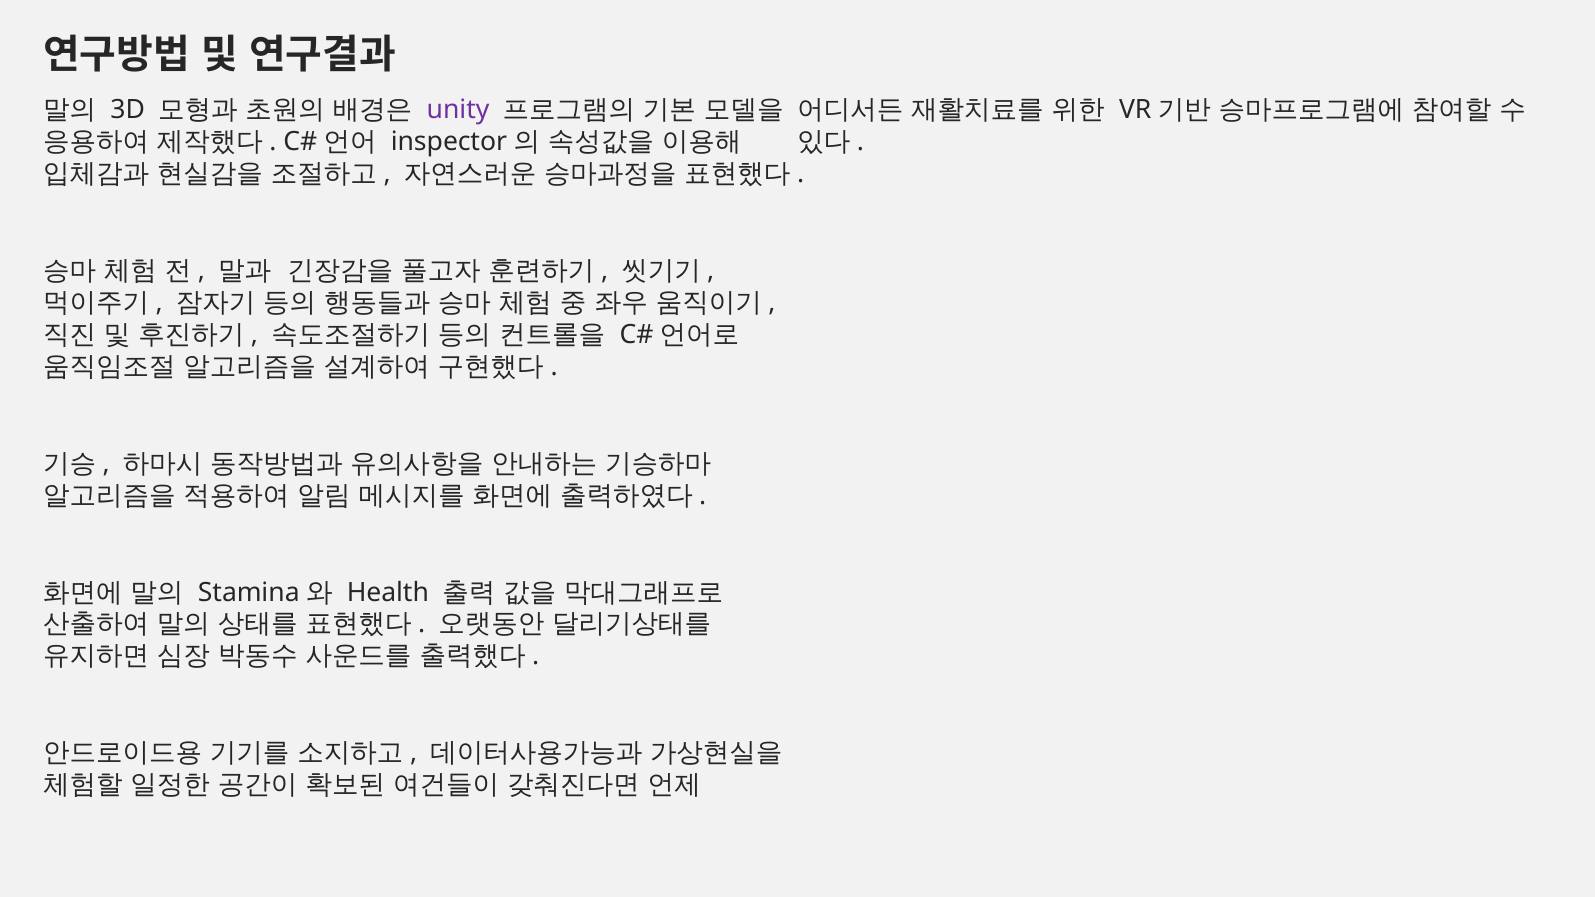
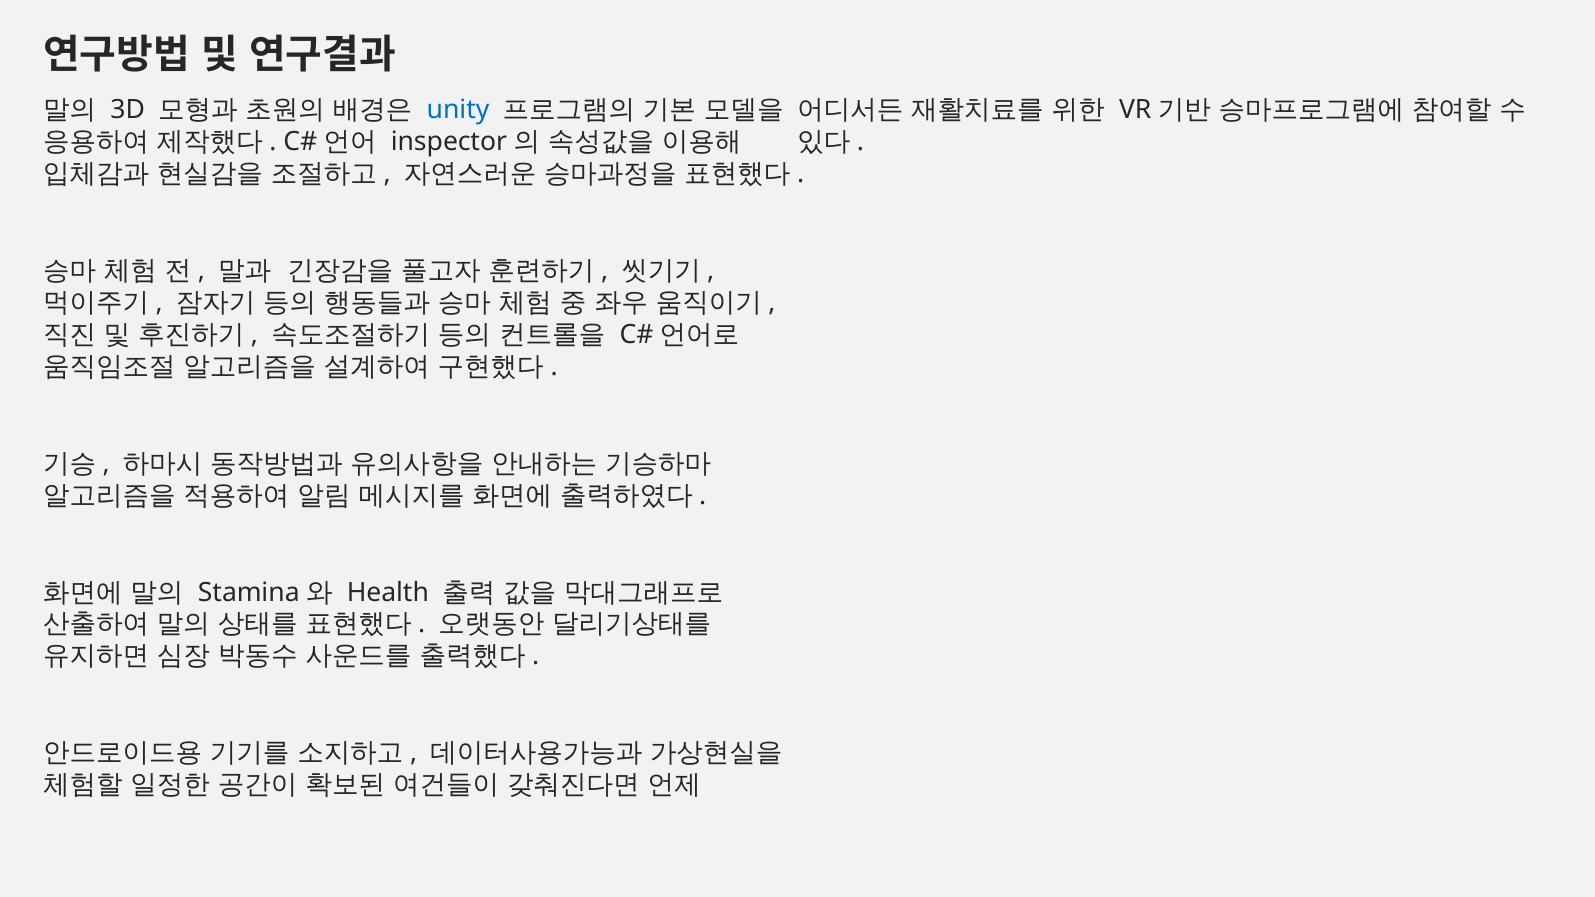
unity colour: purple -> blue
